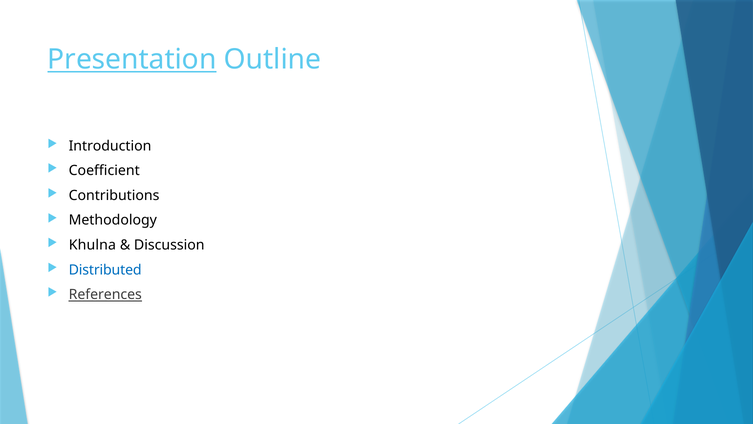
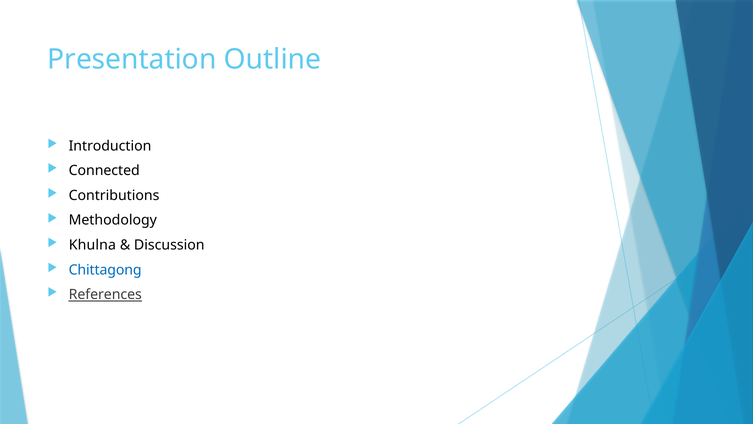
Presentation underline: present -> none
Coefficient: Coefficient -> Connected
Distributed: Distributed -> Chittagong
